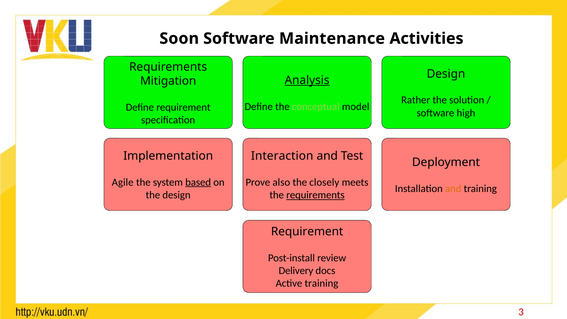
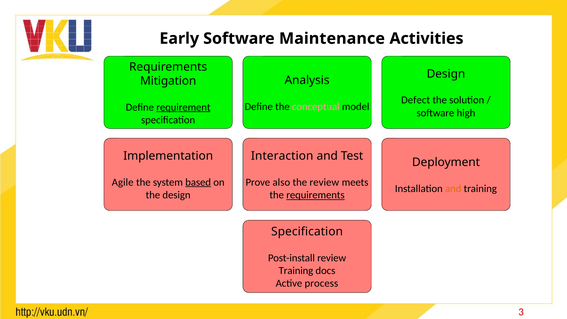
Soon: Soon -> Early
Analysis underline: present -> none
Rather: Rather -> Defect
conceptual colour: light green -> pink
requirement at (183, 107) underline: none -> present
the closely: closely -> review
Requirement at (307, 232): Requirement -> Specification
Delivery at (296, 271): Delivery -> Training
Active training: training -> process
